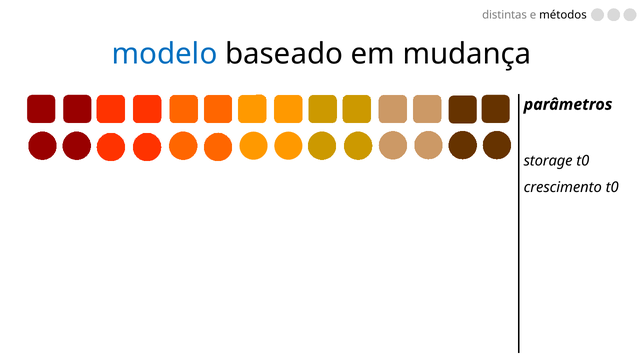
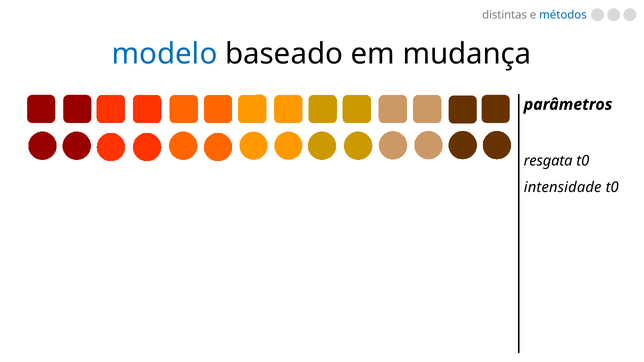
métodos colour: black -> blue
storage: storage -> resgata
crescimento: crescimento -> intensidade
